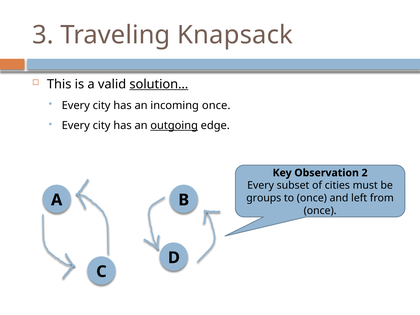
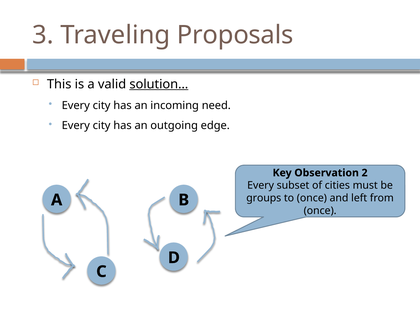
Knapsack: Knapsack -> Proposals
incoming once: once -> need
outgoing underline: present -> none
